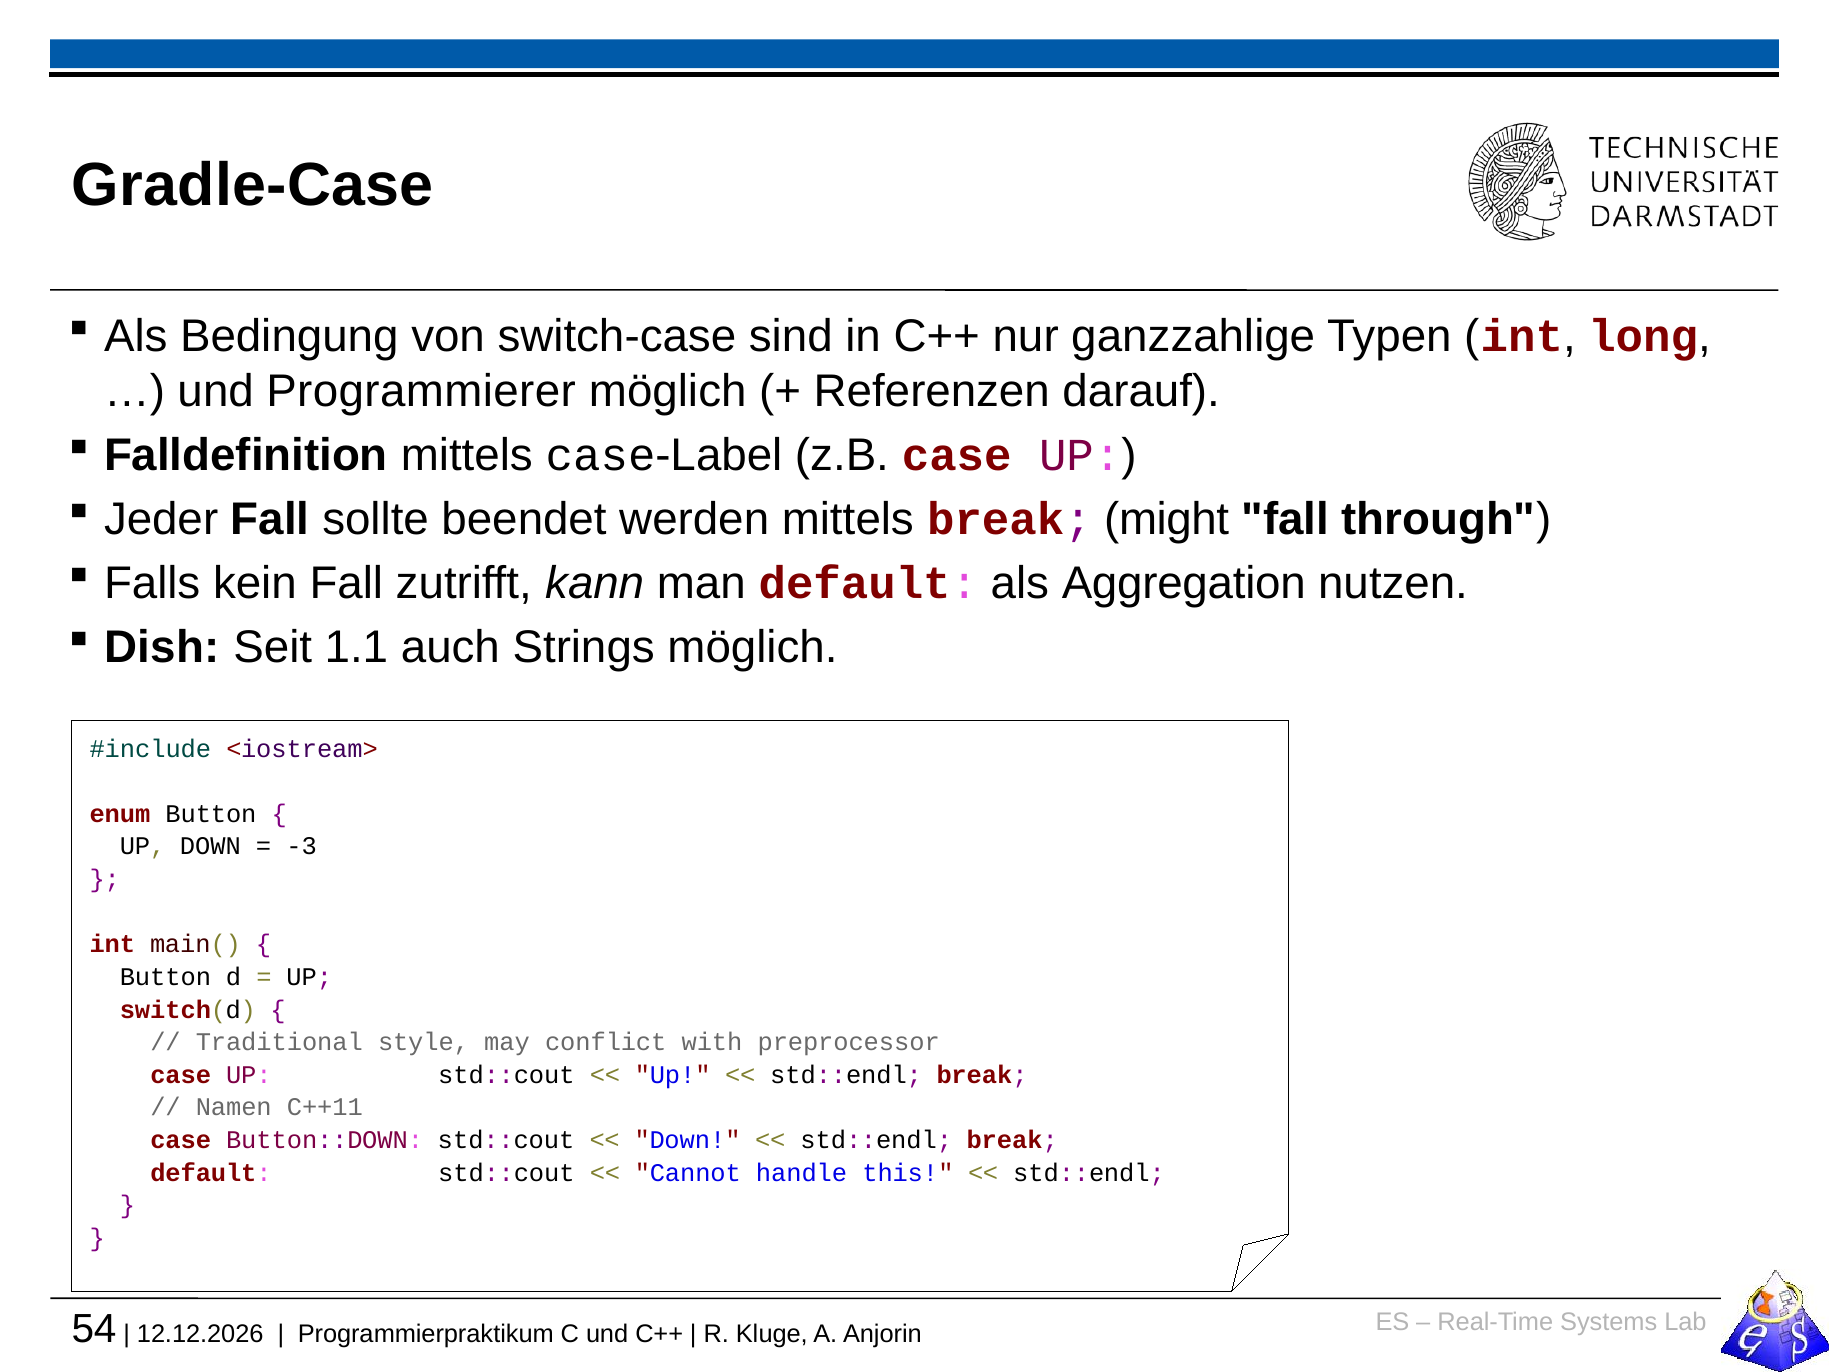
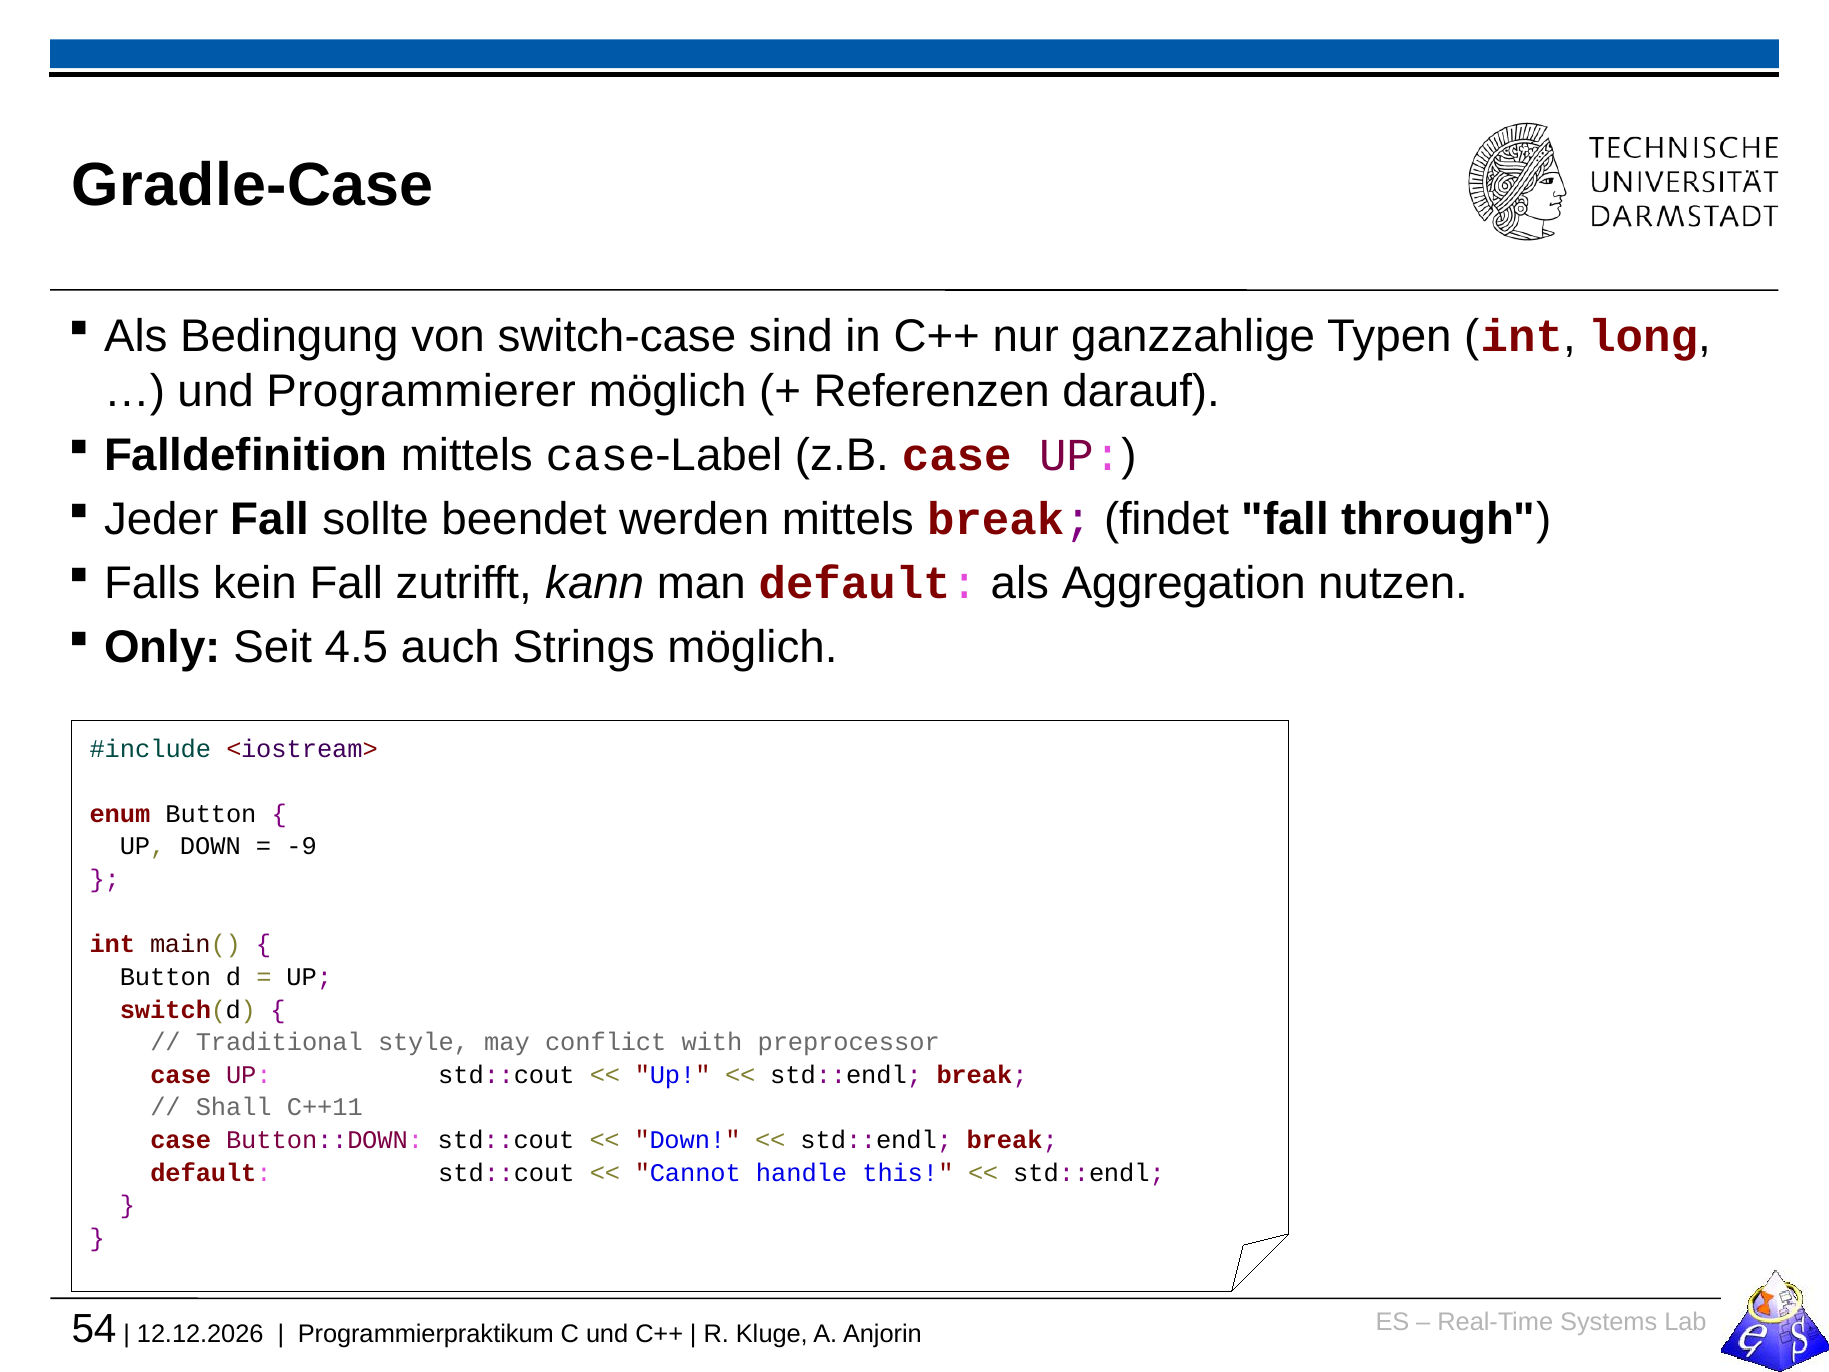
might: might -> findet
Dish: Dish -> Only
1.1: 1.1 -> 4.5
-3: -3 -> -9
Namen: Namen -> Shall
